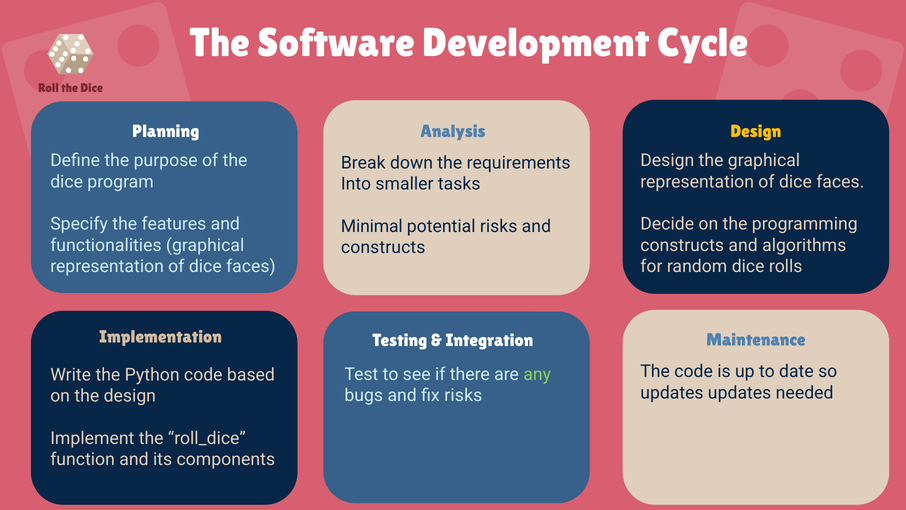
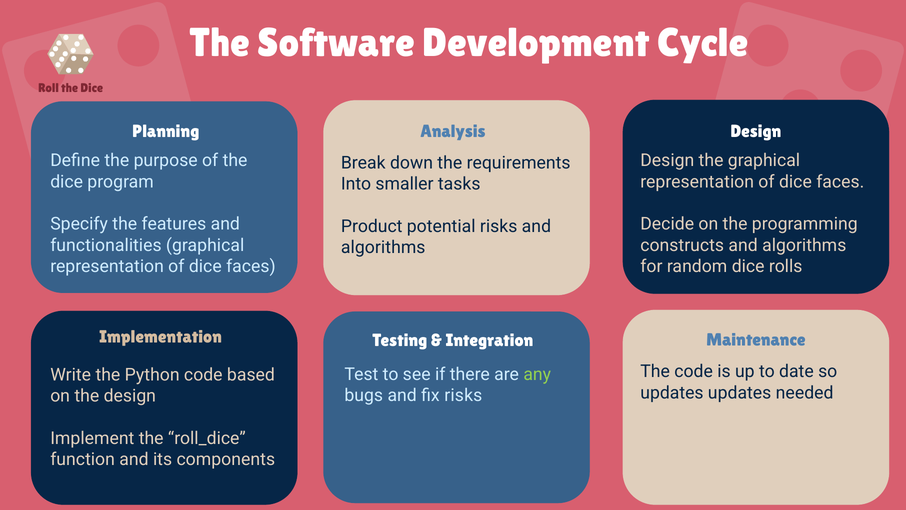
Design at (756, 131) colour: yellow -> white
Minimal: Minimal -> Product
constructs at (383, 247): constructs -> algorithms
